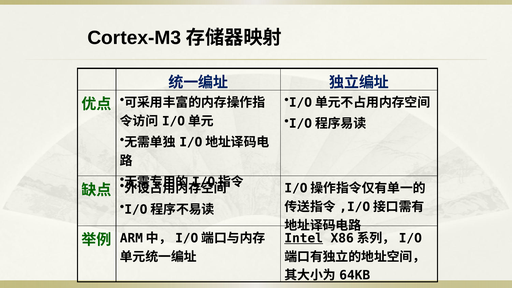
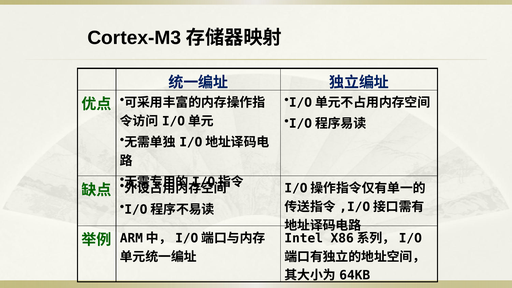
Intel underline: present -> none
